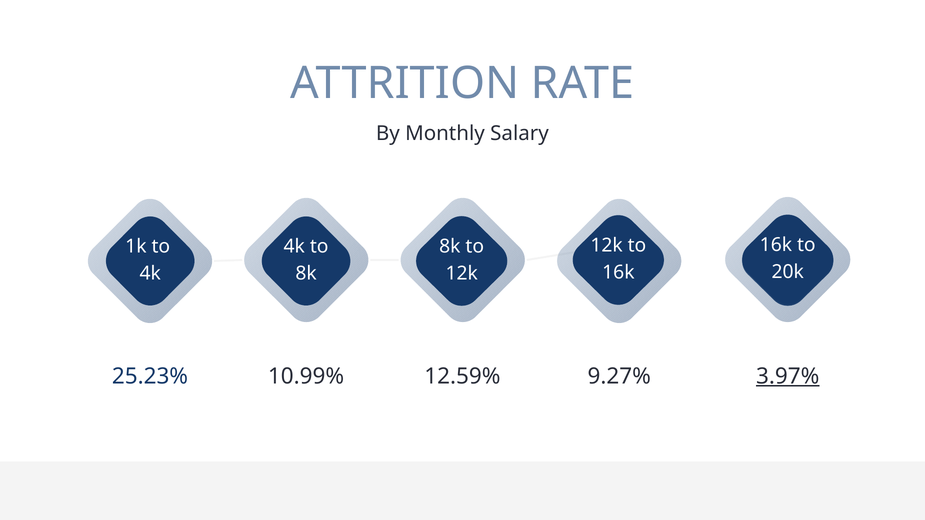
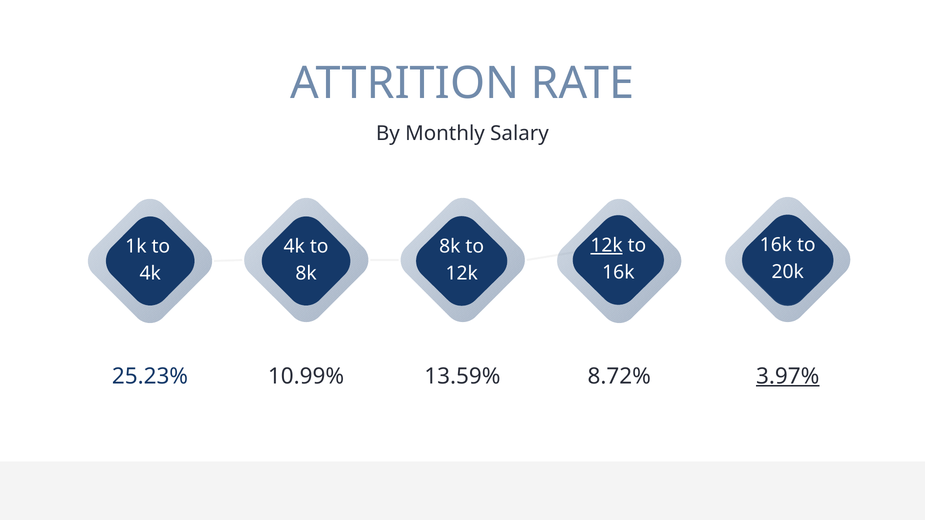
12k at (607, 246) underline: none -> present
12.59%: 12.59% -> 13.59%
9.27%: 9.27% -> 8.72%
